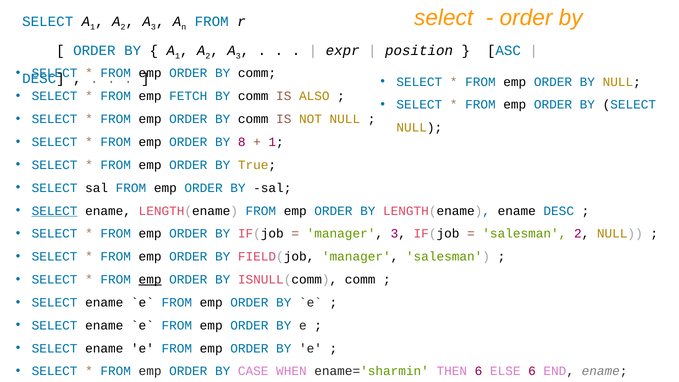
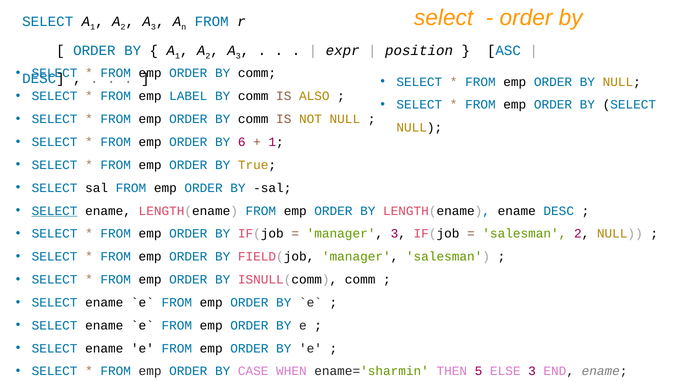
FETCH: FETCH -> LABEL
8: 8 -> 6
emp at (150, 280) underline: present -> none
THEN 6: 6 -> 5
ELSE 6: 6 -> 3
